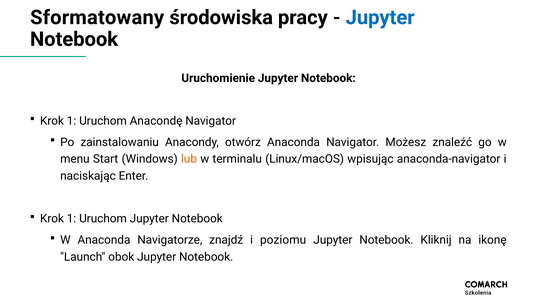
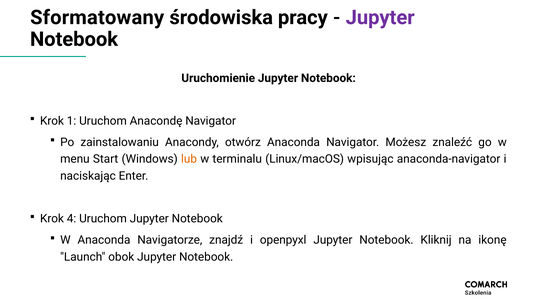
Jupyter at (380, 18) colour: blue -> purple
1 at (72, 219): 1 -> 4
poziomu: poziomu -> openpyxl
